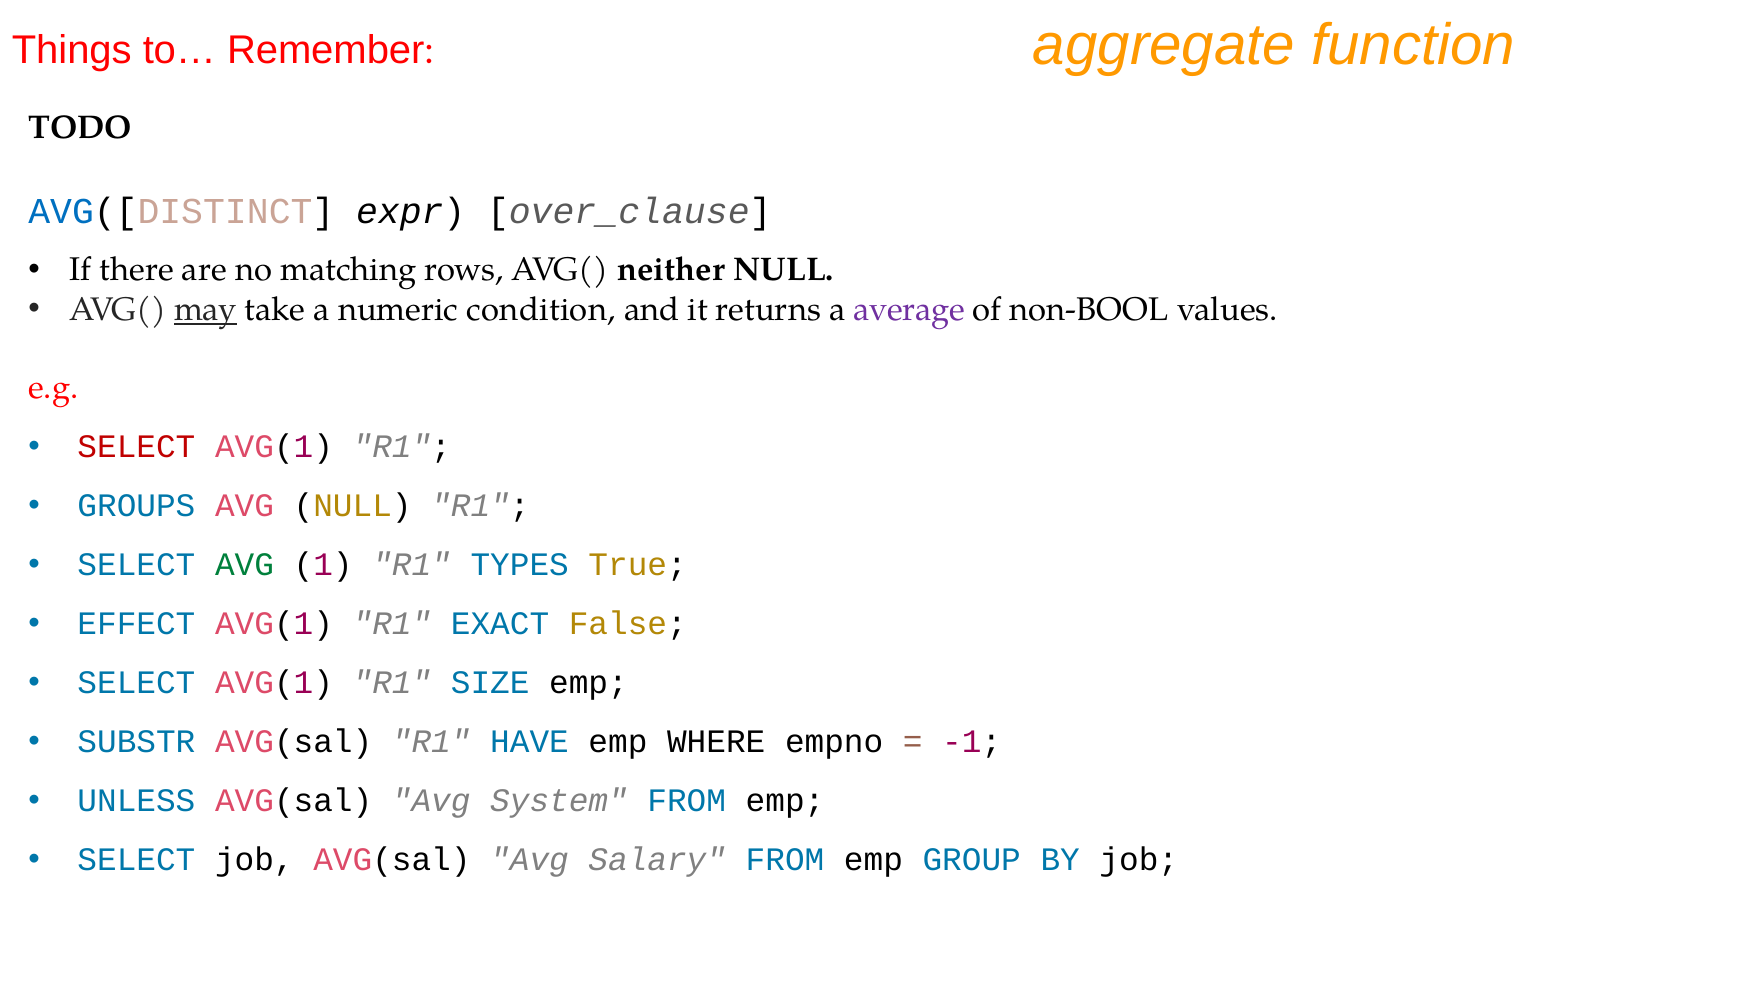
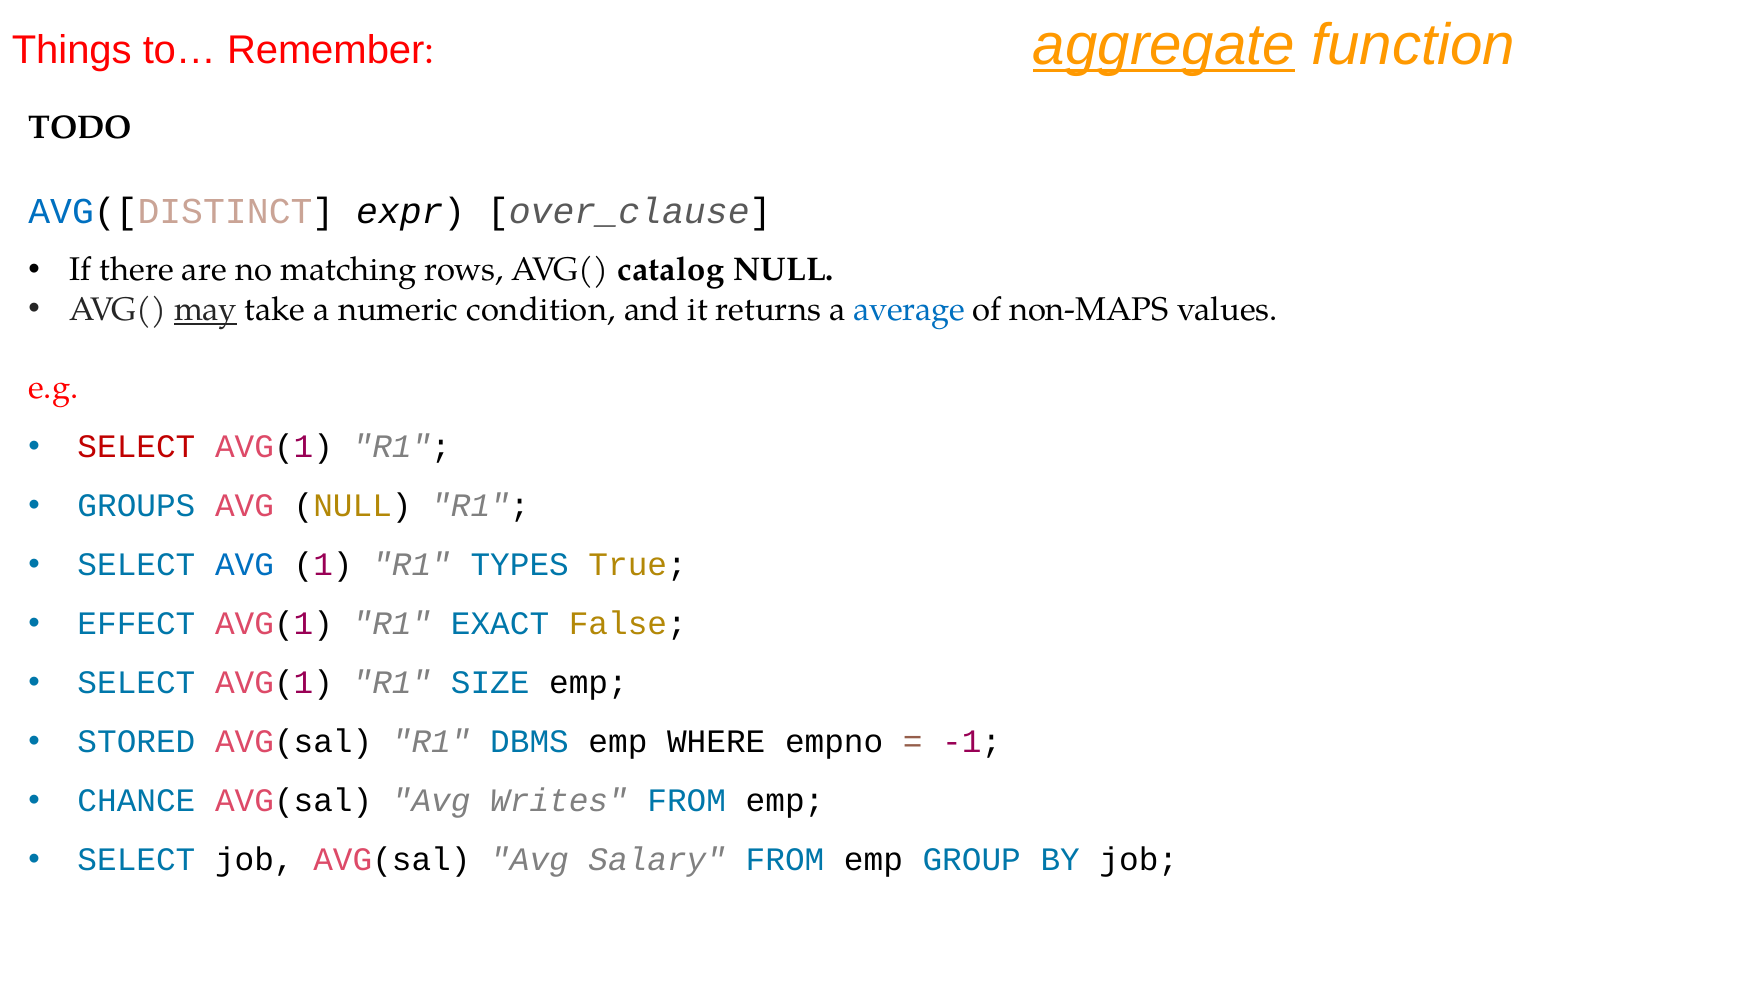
aggregate underline: none -> present
neither: neither -> catalog
average colour: purple -> blue
non-BOOL: non-BOOL -> non-MAPS
AVG at (245, 565) colour: green -> blue
SUBSTR: SUBSTR -> STORED
HAVE: HAVE -> DBMS
UNLESS: UNLESS -> CHANCE
System: System -> Writes
